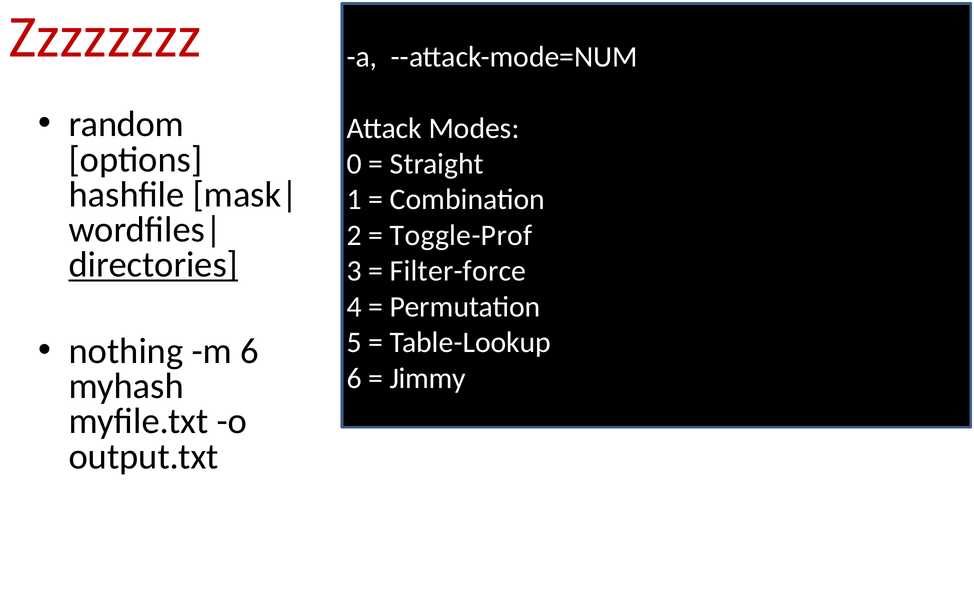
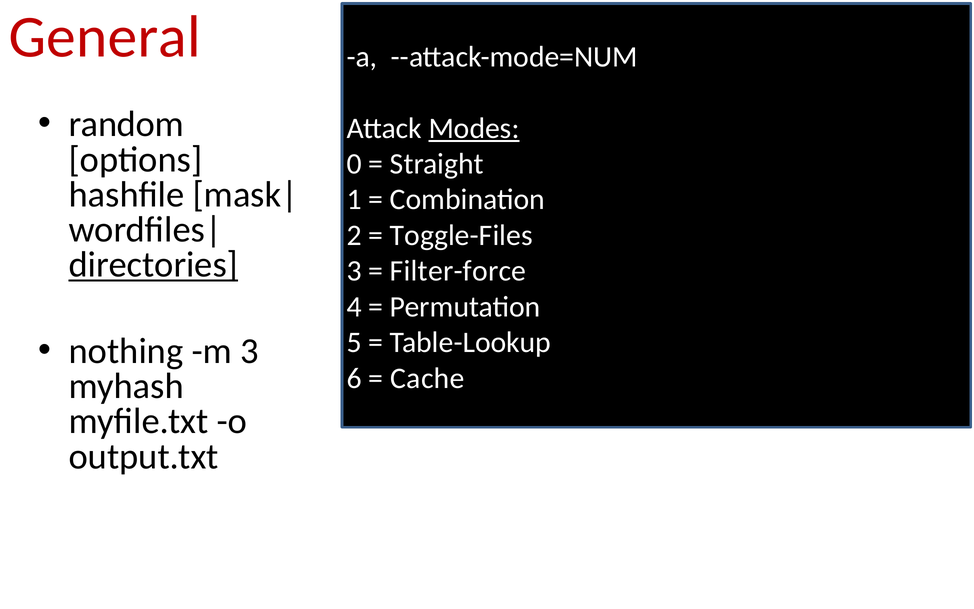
Zzzzzzzz: Zzzzzzzz -> General
Modes underline: none -> present
Toggle-Prof: Toggle-Prof -> Toggle-Files
m 6: 6 -> 3
Jimmy: Jimmy -> Cache
